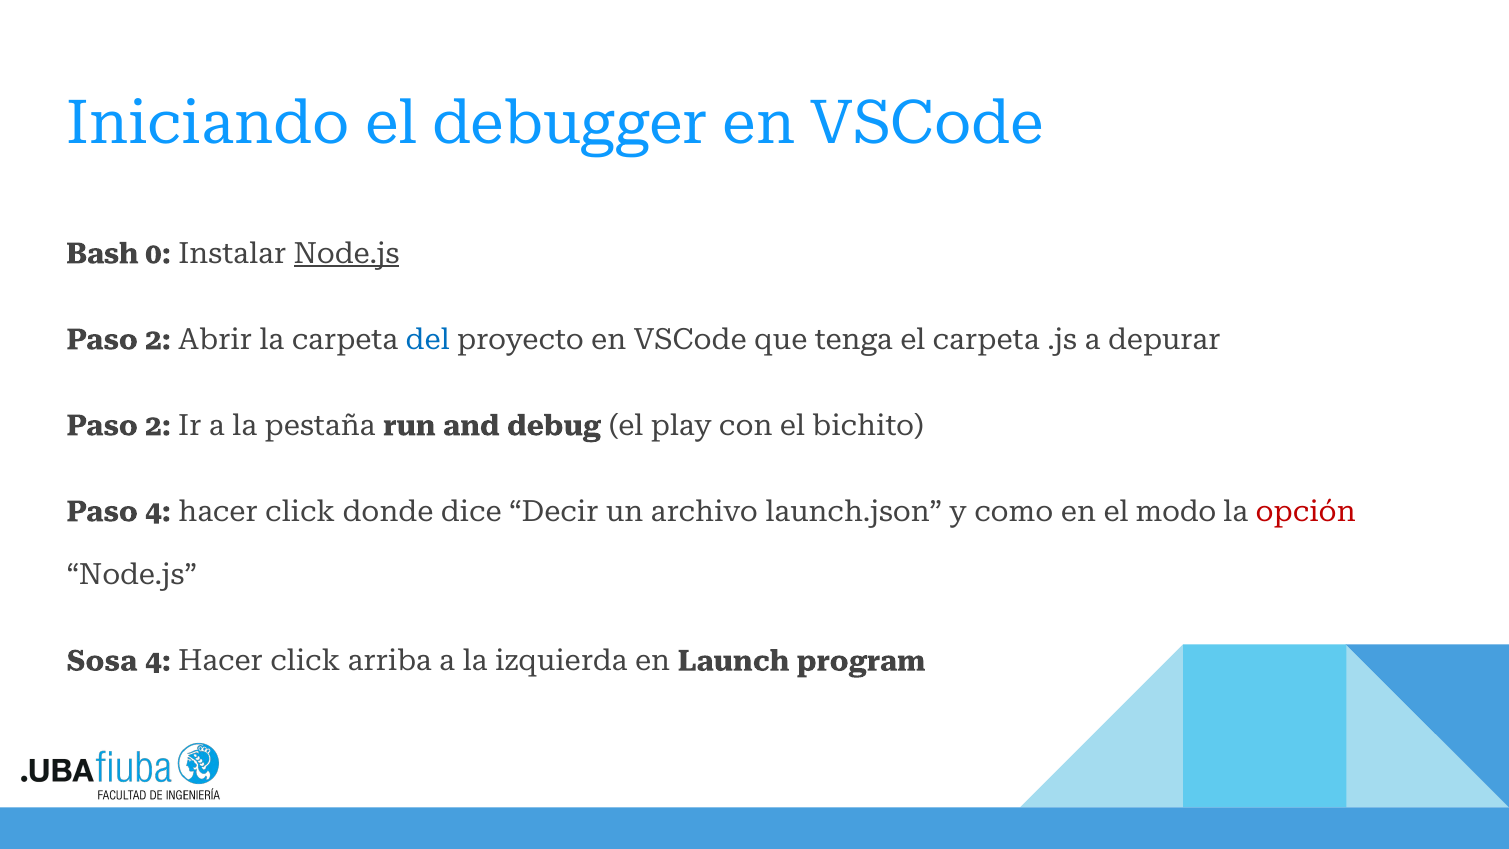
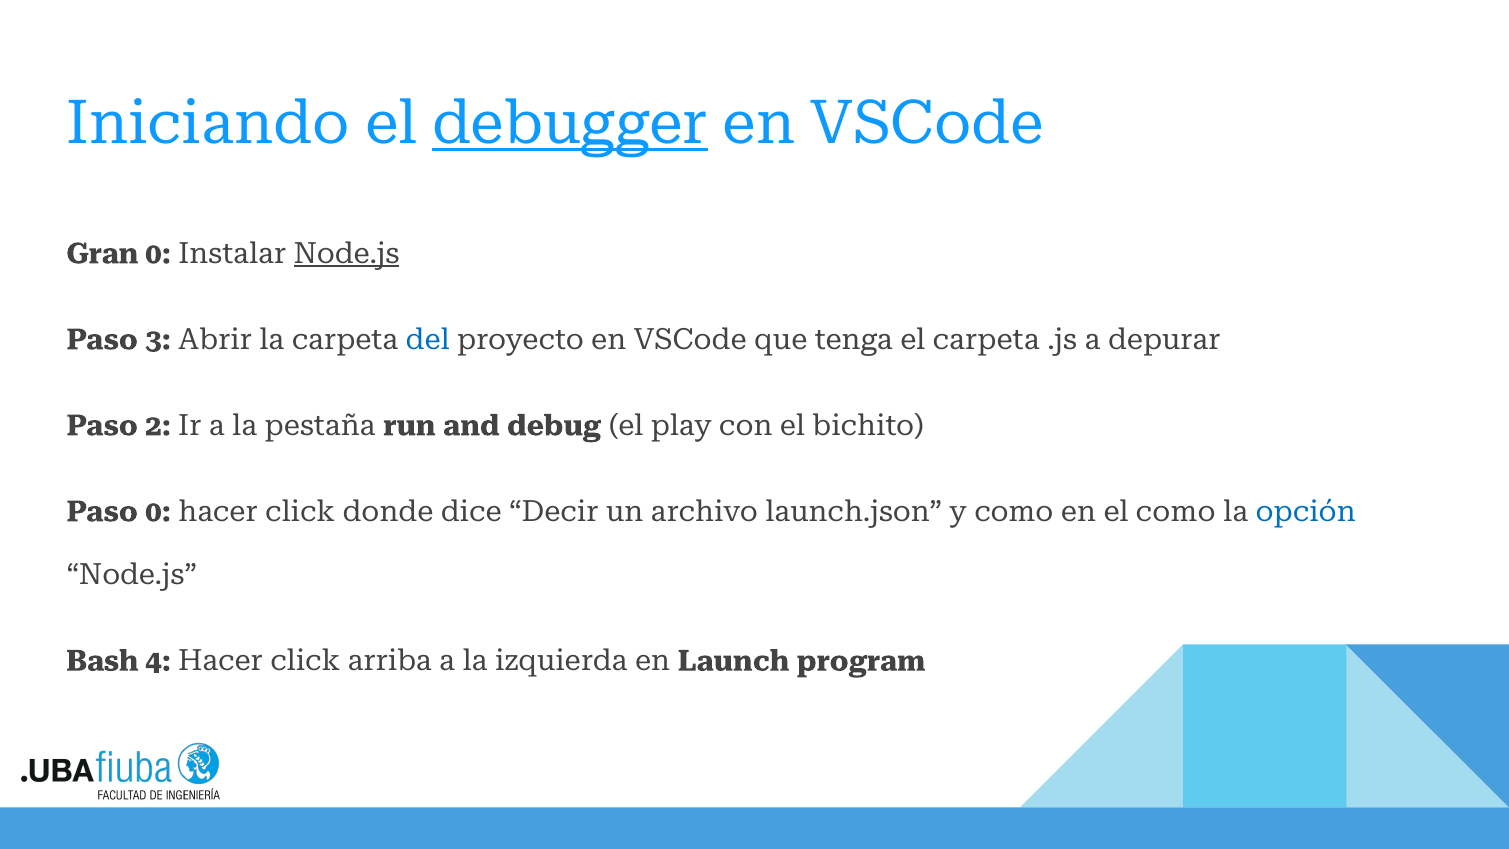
debugger underline: none -> present
Bash: Bash -> Gran
2 at (158, 340): 2 -> 3
Paso 4: 4 -> 0
el modo: modo -> como
opción colour: red -> blue
Sosa: Sosa -> Bash
